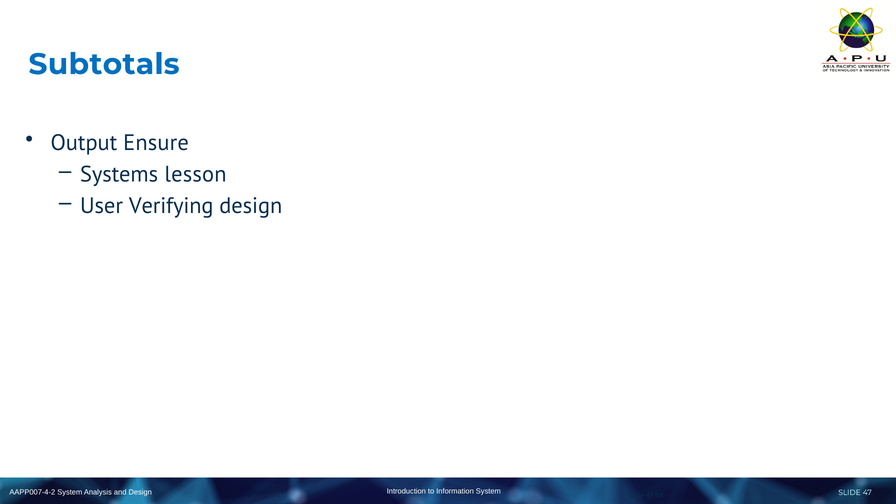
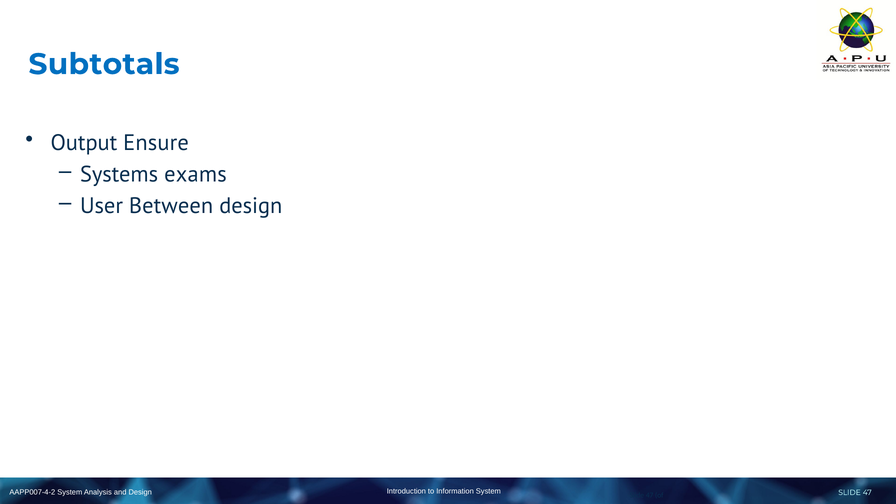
lesson: lesson -> exams
Verifying: Verifying -> Between
